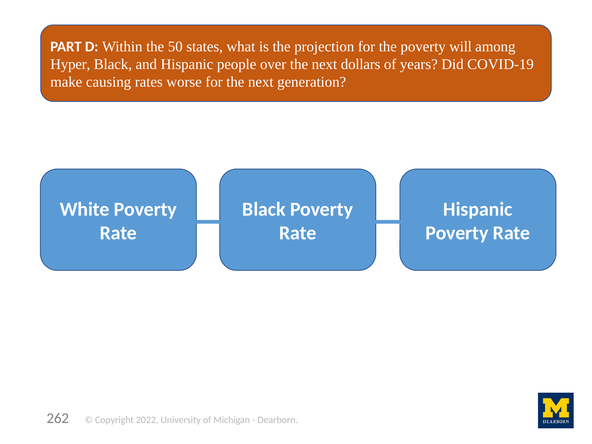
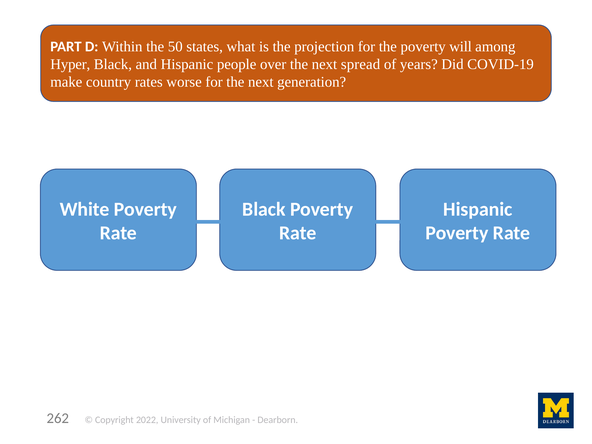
dollars: dollars -> spread
causing: causing -> country
